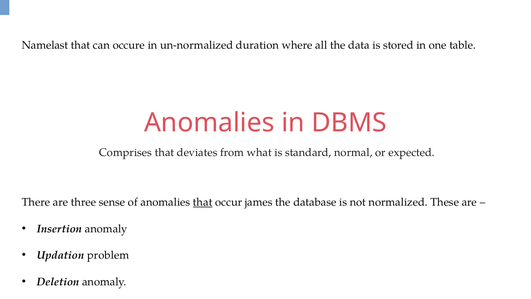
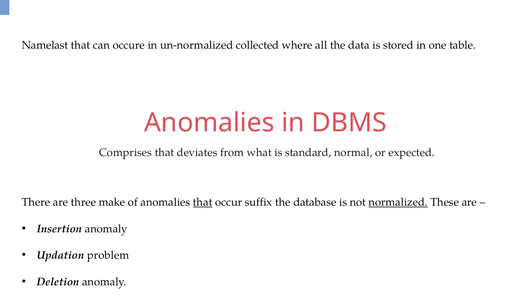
duration: duration -> collected
sense: sense -> make
james: james -> suffix
normalized underline: none -> present
